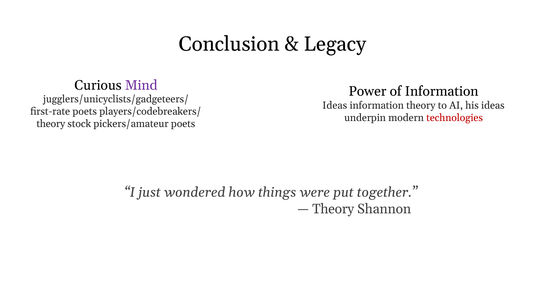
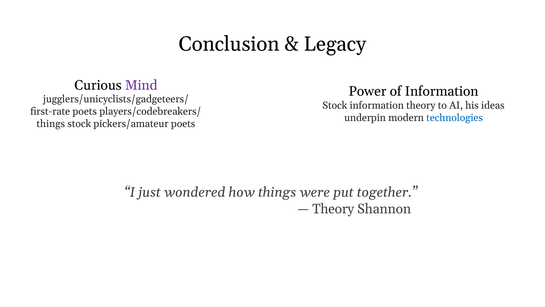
Ideas at (335, 105): Ideas -> Stock
technologies colour: red -> blue
theory at (51, 124): theory -> things
